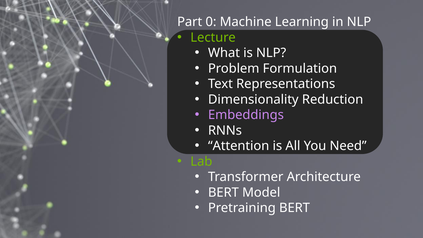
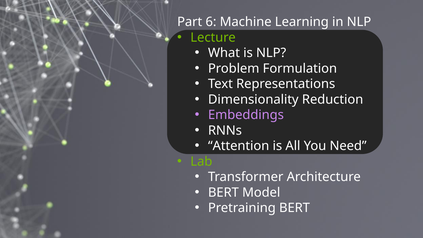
0: 0 -> 6
